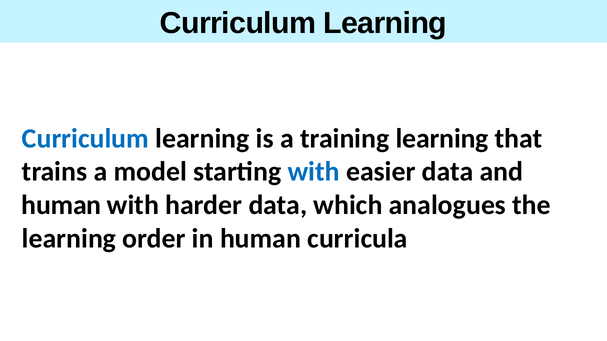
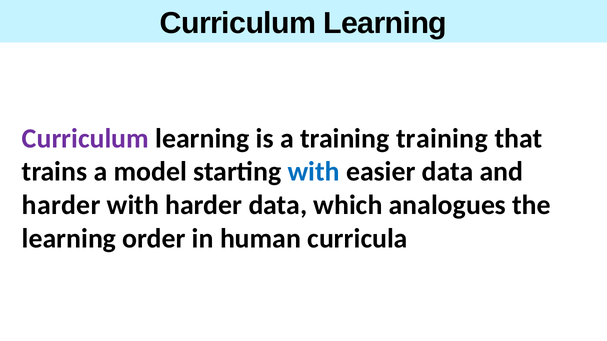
Curriculum at (85, 139) colour: blue -> purple
training learning: learning -> training
human at (61, 205): human -> harder
